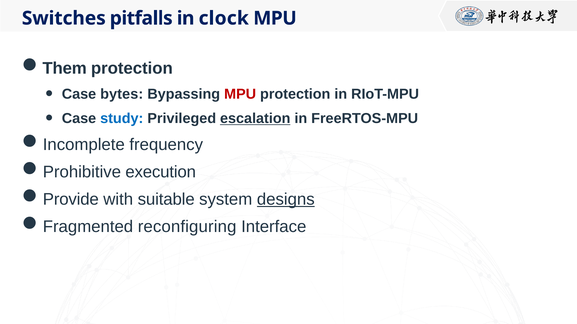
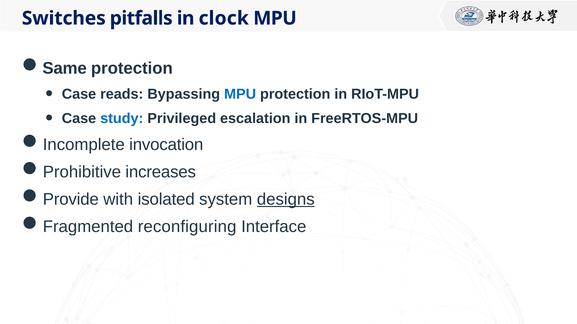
Them: Them -> Same
bytes: bytes -> reads
MPU at (240, 94) colour: red -> blue
escalation underline: present -> none
frequency: frequency -> invocation
execution: execution -> increases
suitable: suitable -> isolated
